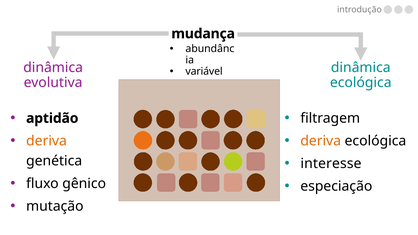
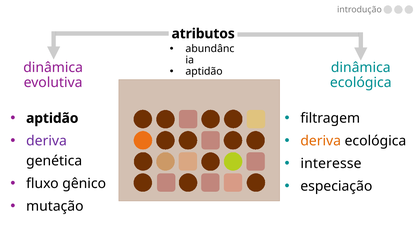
mudança: mudança -> atributos
variável at (204, 71): variável -> aptidão
deriva at (46, 141) colour: orange -> purple
